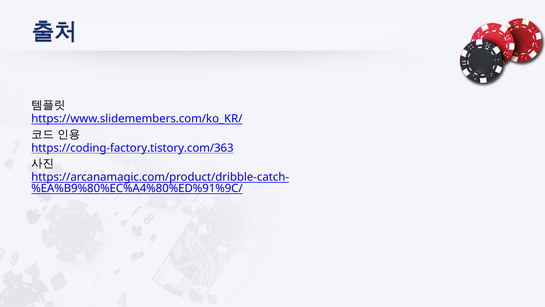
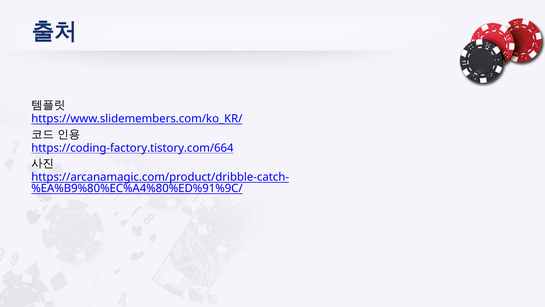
https://coding-factory.tistory.com/363: https://coding-factory.tistory.com/363 -> https://coding-factory.tistory.com/664
